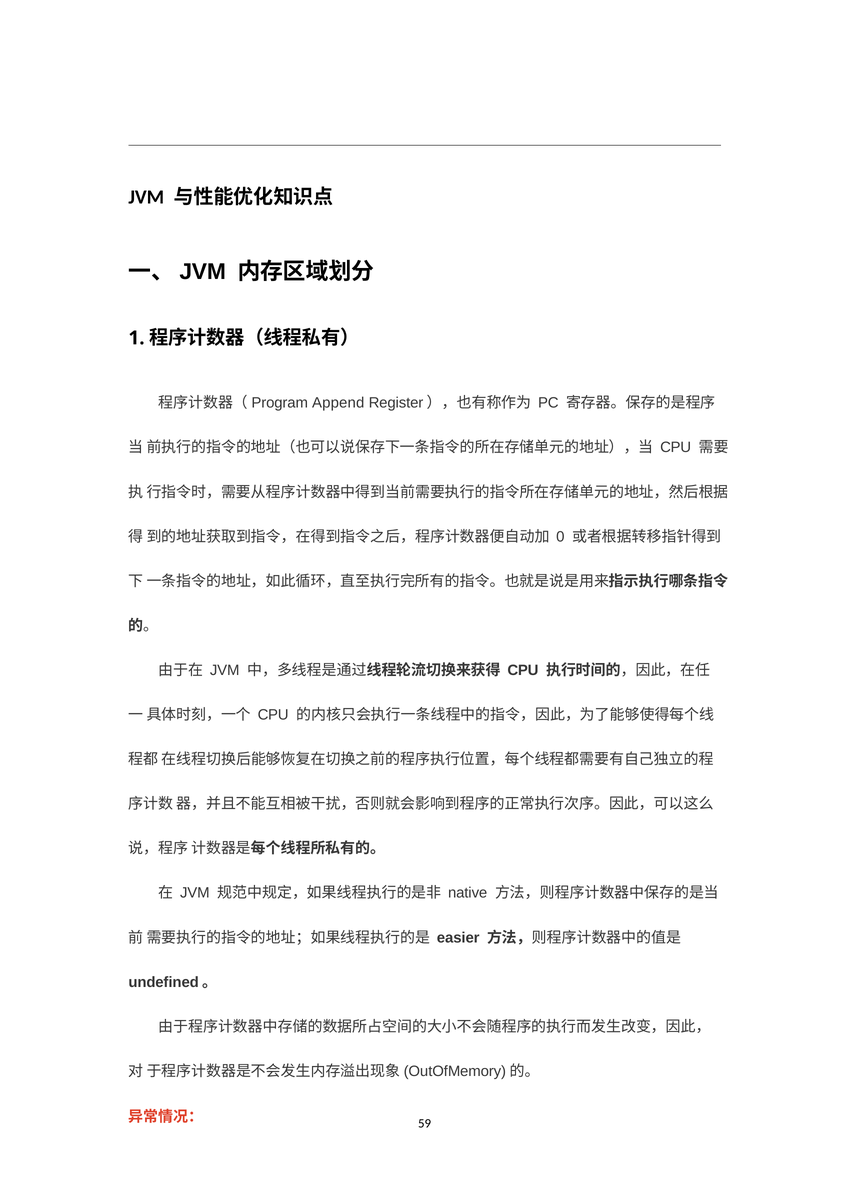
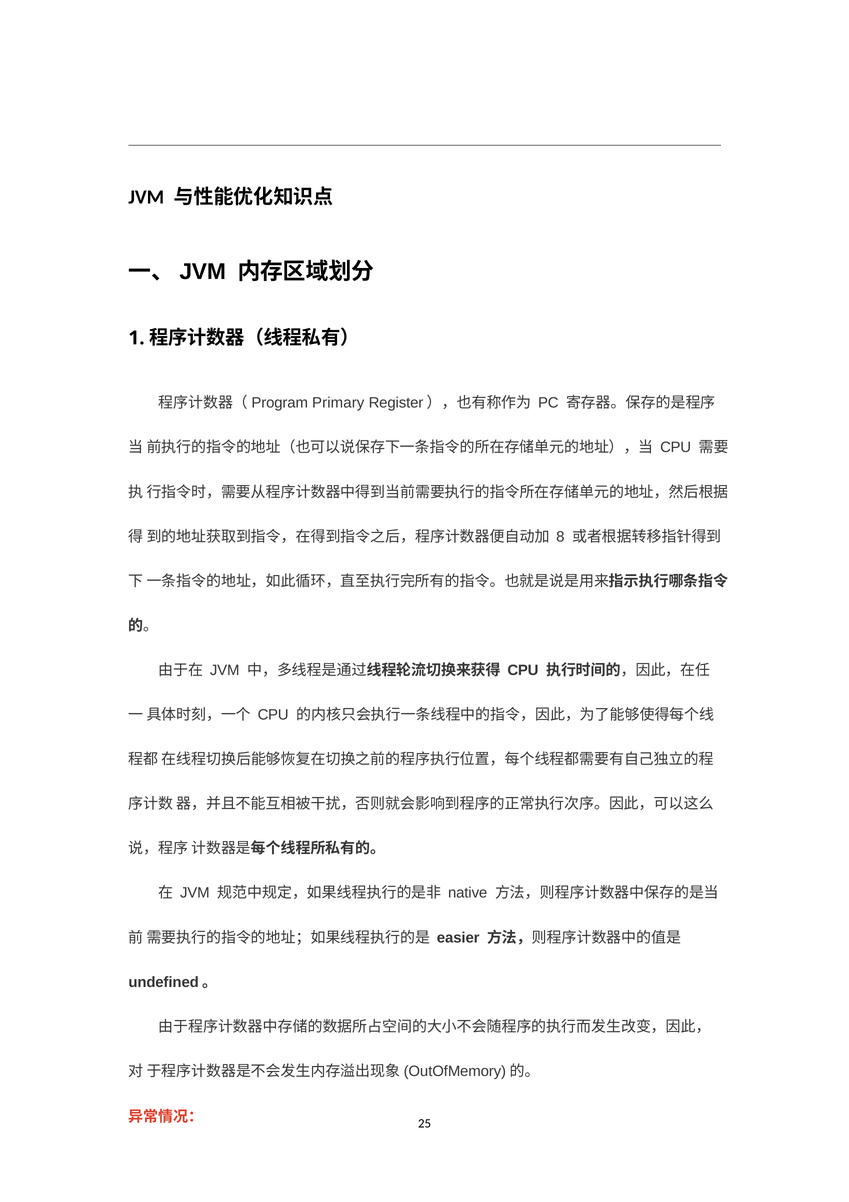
Append: Append -> Primary
0: 0 -> 8
59: 59 -> 25
